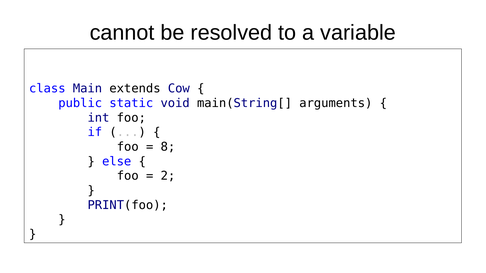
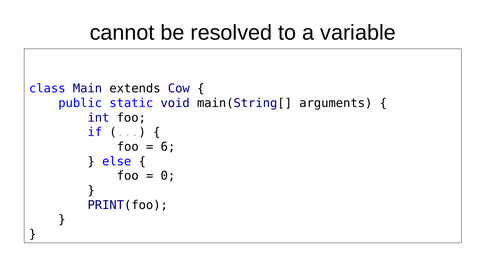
8: 8 -> 6
2: 2 -> 0
